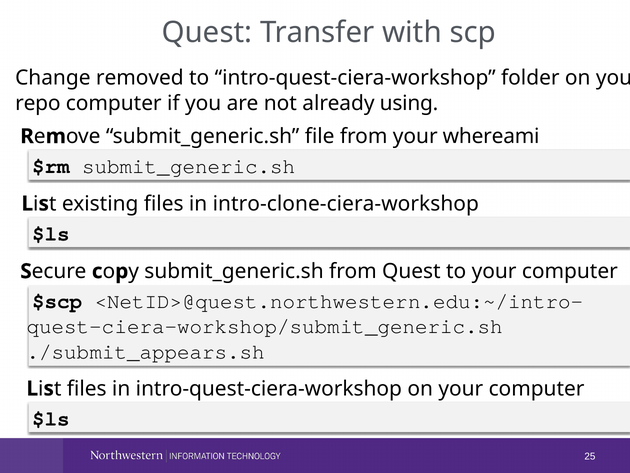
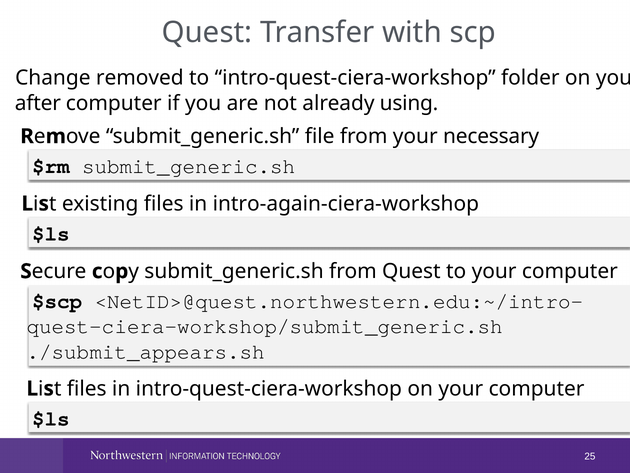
repo: repo -> after
whereami: whereami -> necessary
intro-clone-ciera-workshop: intro-clone-ciera-workshop -> intro-again-ciera-workshop
